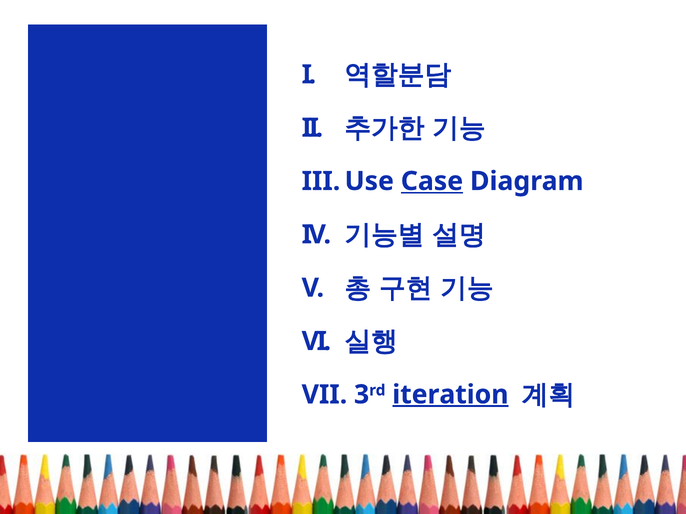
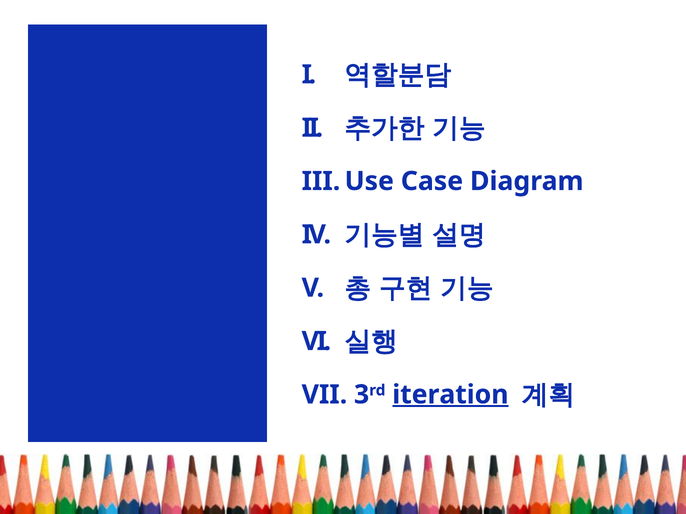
Case underline: present -> none
